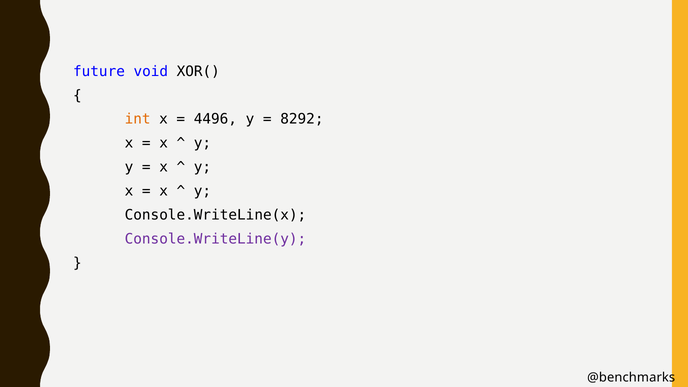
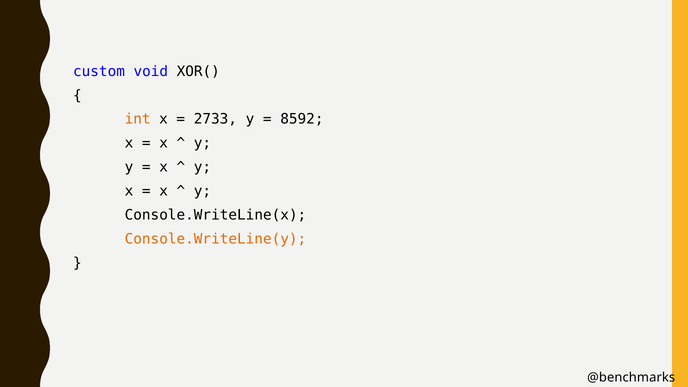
future: future -> custom
4496: 4496 -> 2733
8292: 8292 -> 8592
Console.WriteLine(y colour: purple -> orange
